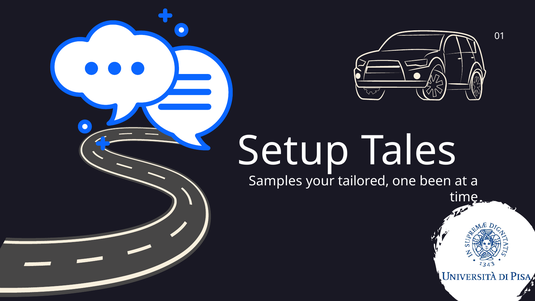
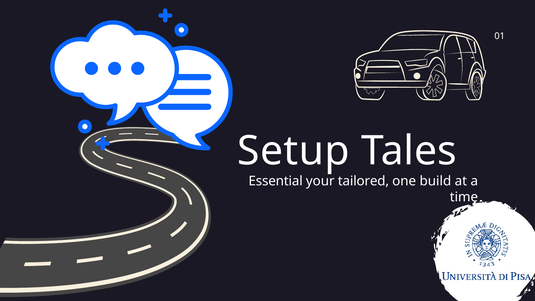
Samples: Samples -> Essential
been: been -> build
